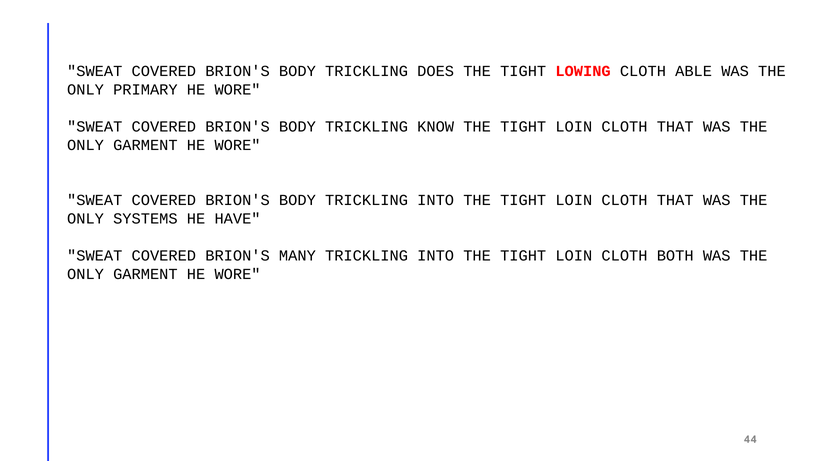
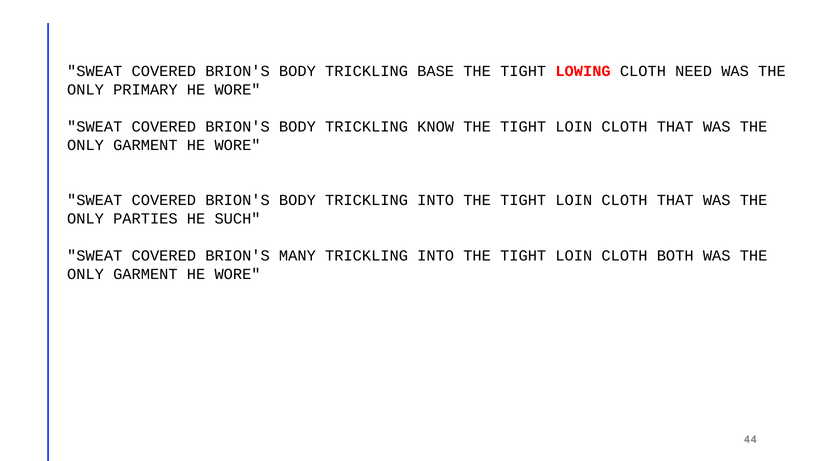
DOES: DOES -> BASE
ABLE: ABLE -> NEED
SYSTEMS: SYSTEMS -> PARTIES
HAVE: HAVE -> SUCH
